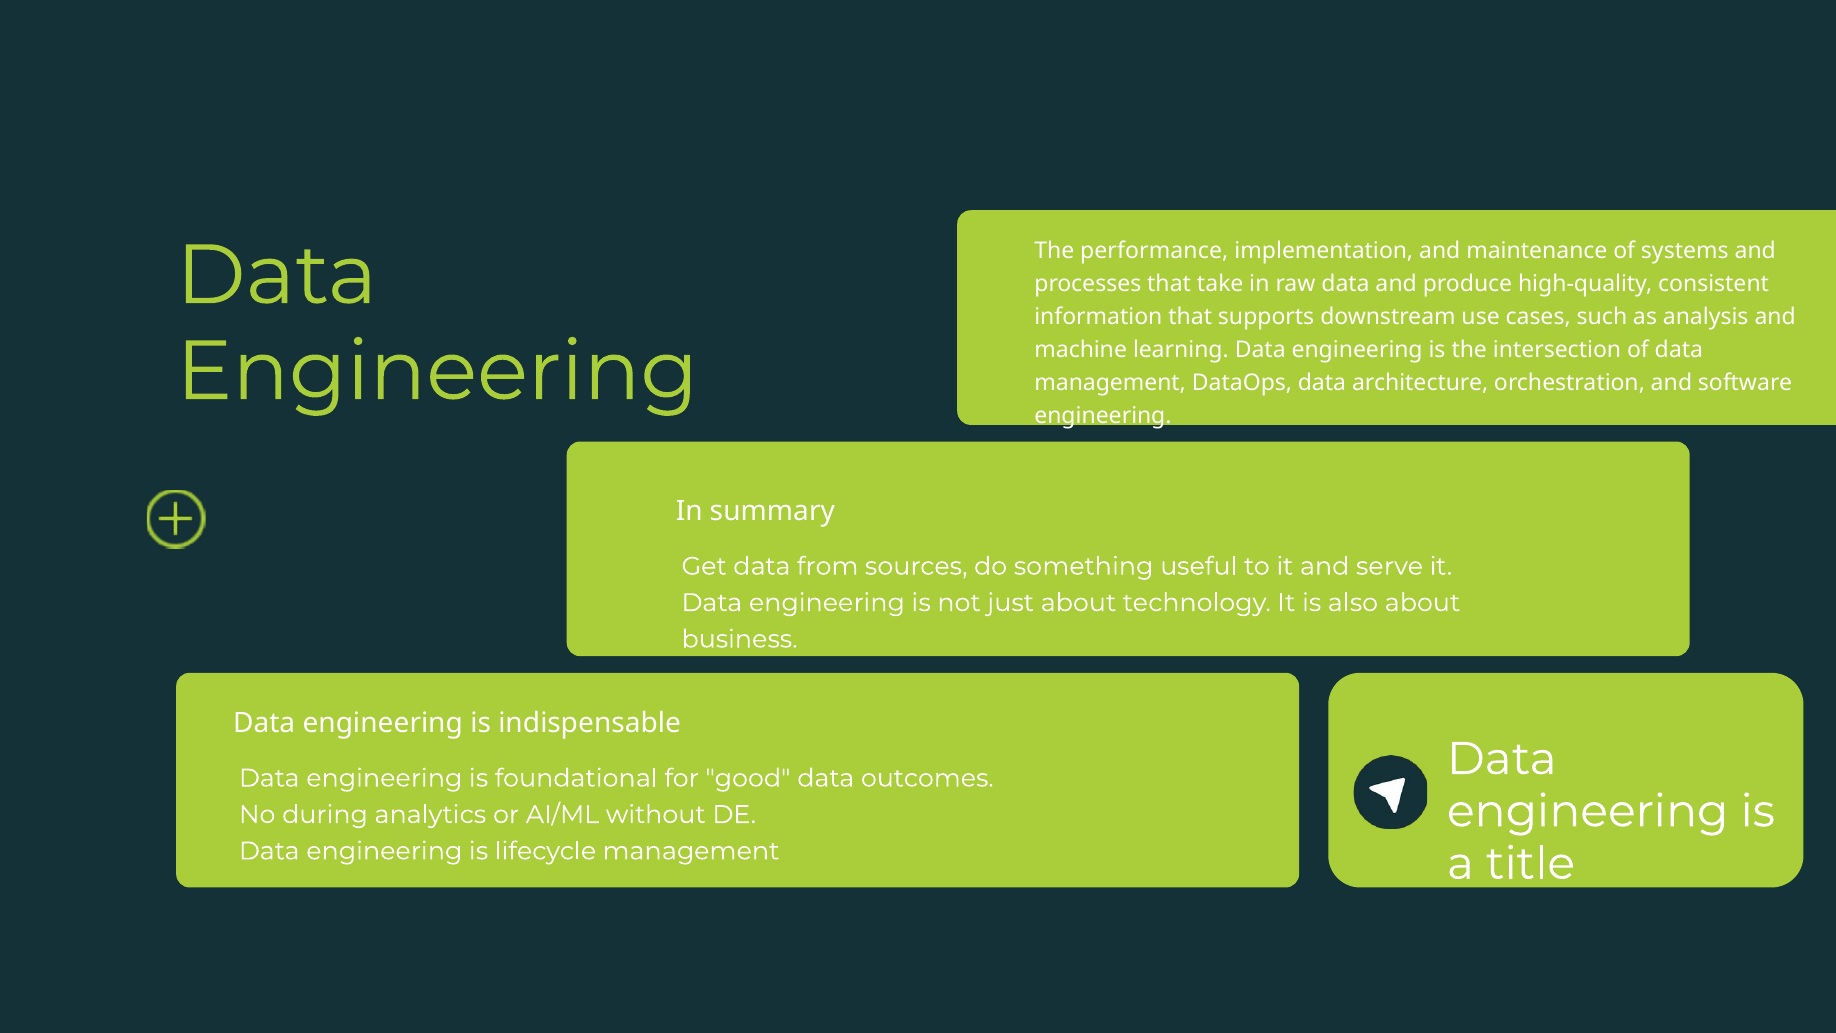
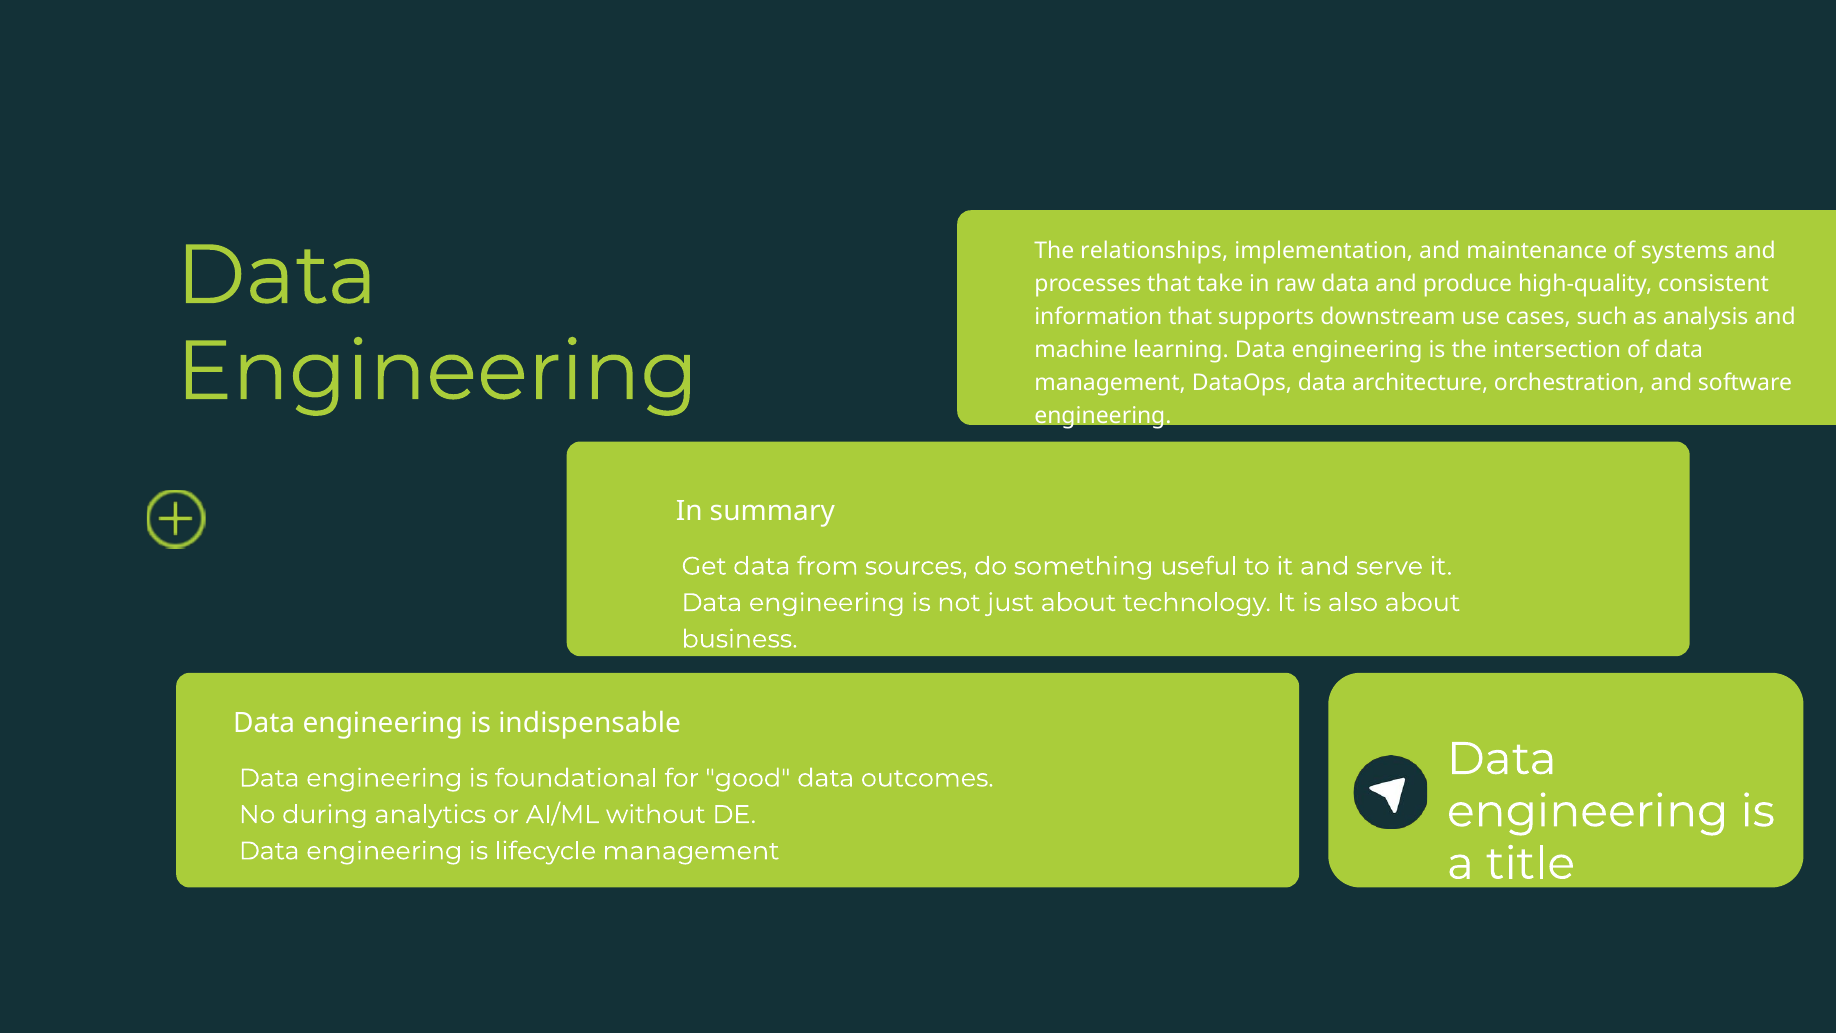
performance: performance -> relationships
